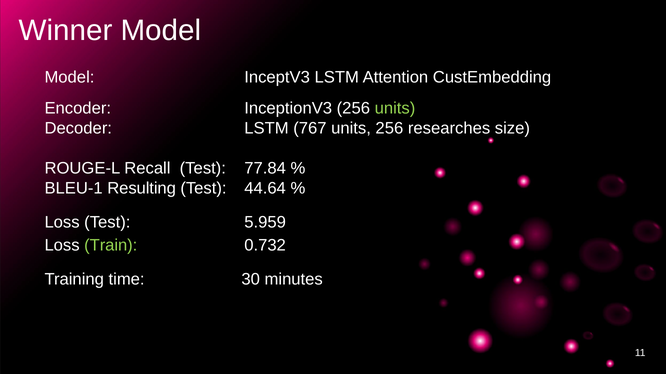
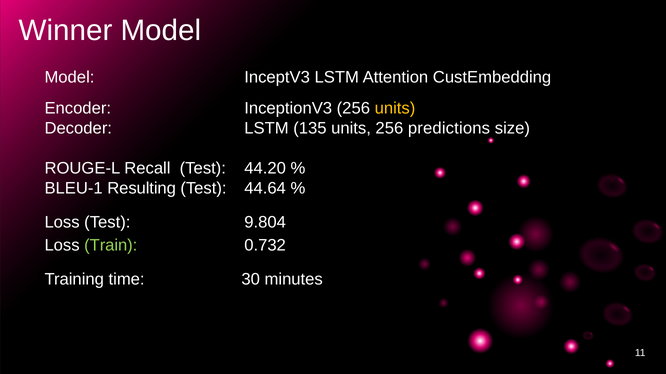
units at (395, 109) colour: light green -> yellow
767: 767 -> 135
researches: researches -> predictions
77.84: 77.84 -> 44.20
5.959: 5.959 -> 9.804
